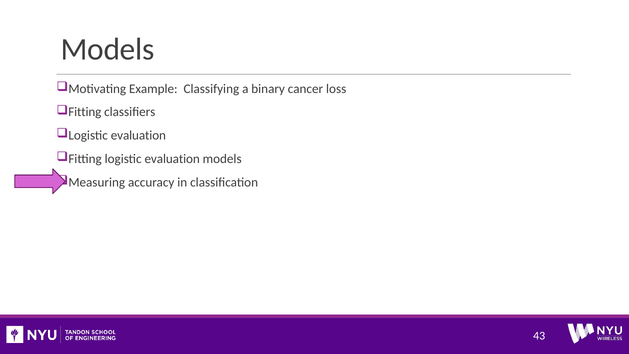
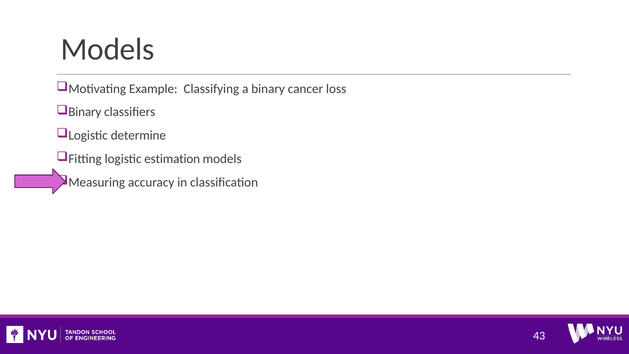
Fitting at (85, 112): Fitting -> Binary
evaluation at (138, 135): evaluation -> determine
Fitting logistic evaluation: evaluation -> estimation
